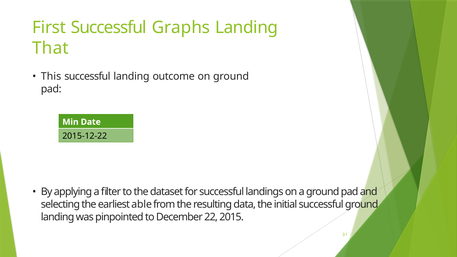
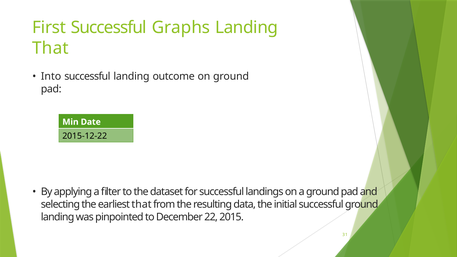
This: This -> Into
earliest able: able -> that
